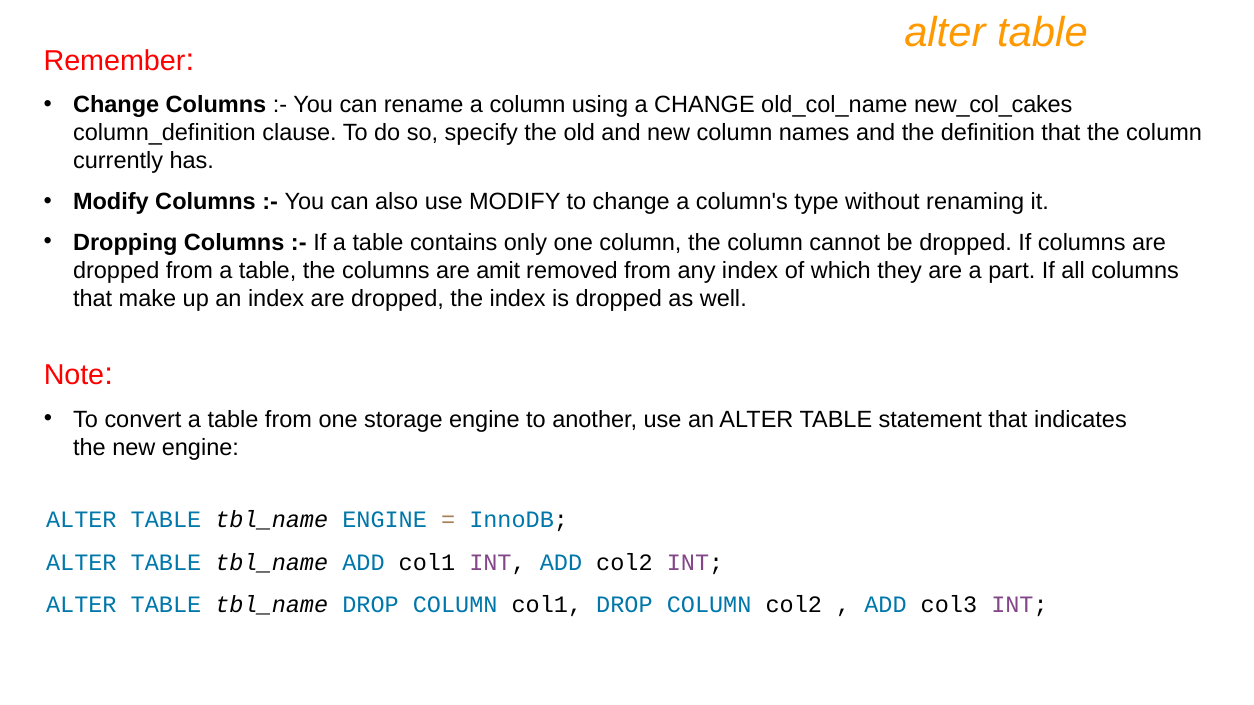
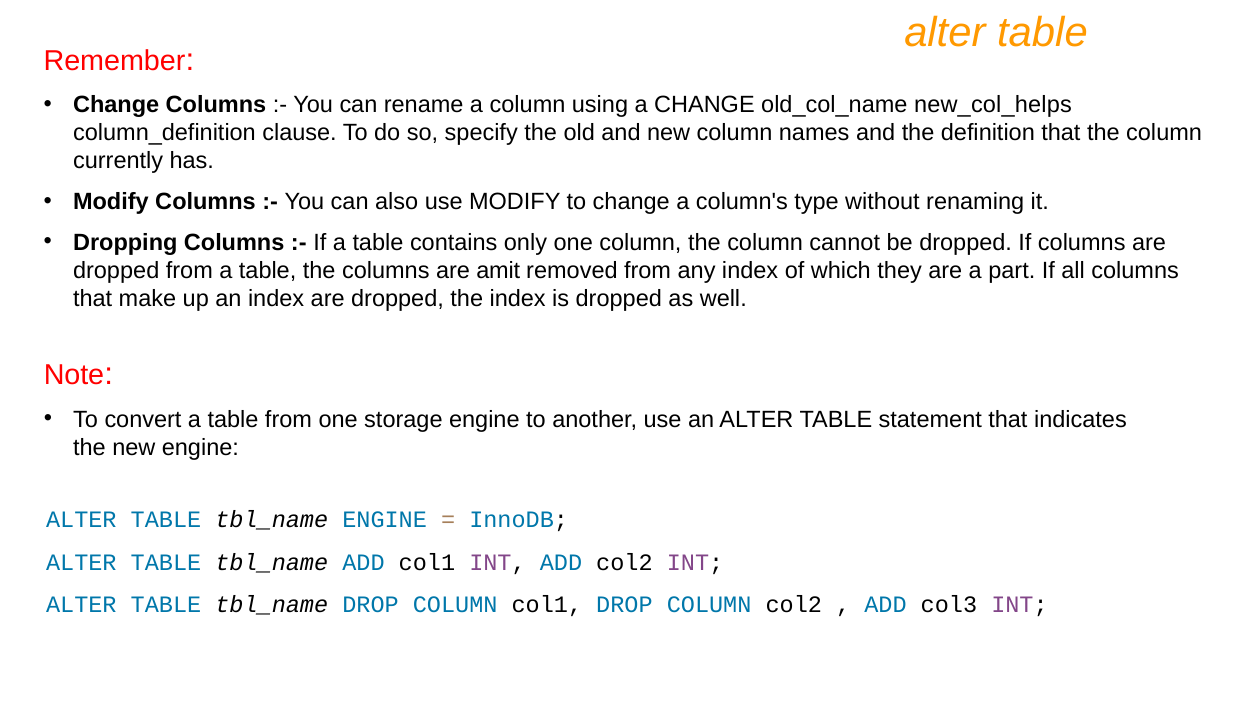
new_col_cakes: new_col_cakes -> new_col_helps
